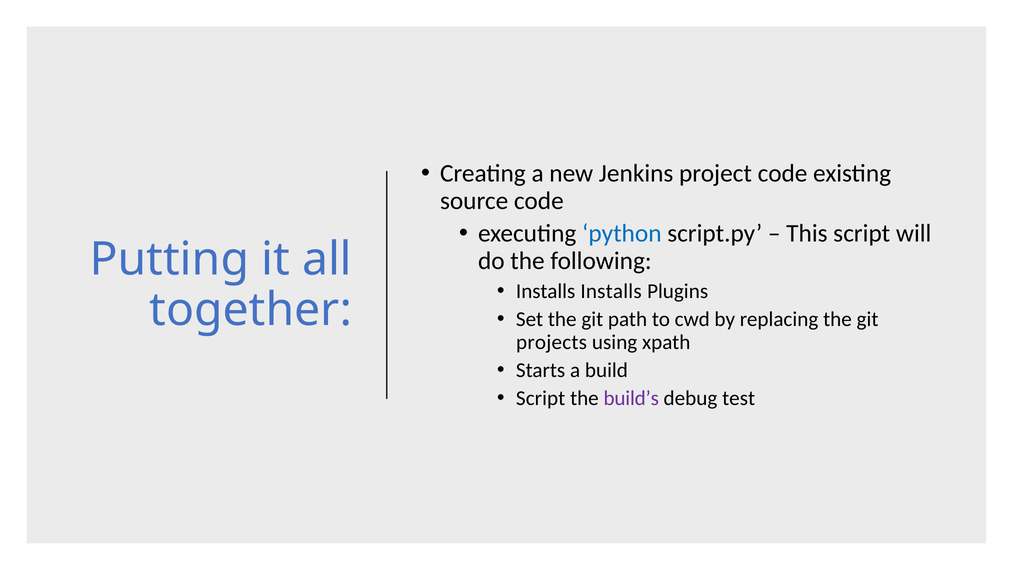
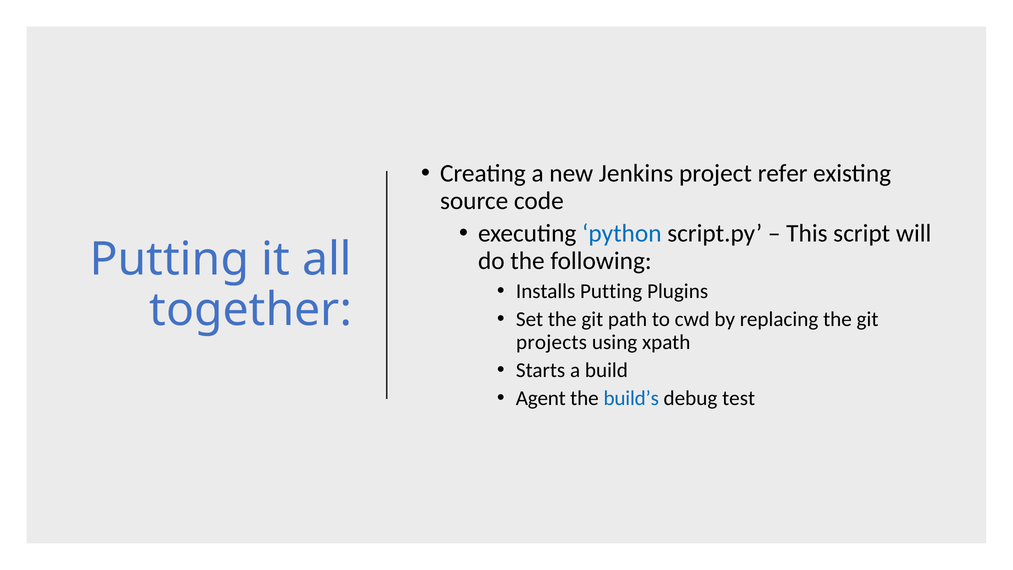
project code: code -> refer
Installs Installs: Installs -> Putting
Script at (541, 398): Script -> Agent
build’s colour: purple -> blue
